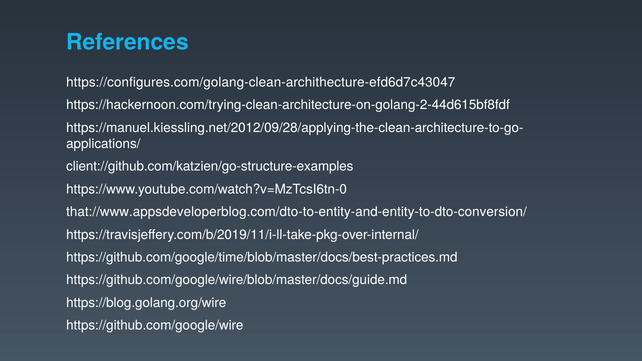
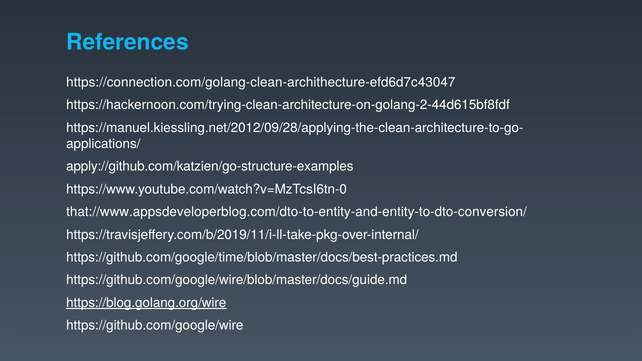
https://configures.com/golang-clean-archithecture-efd6d7c43047: https://configures.com/golang-clean-archithecture-efd6d7c43047 -> https://connection.com/golang-clean-archithecture-efd6d7c43047
client://github.com/katzien/go-structure-examples: client://github.com/katzien/go-structure-examples -> apply://github.com/katzien/go-structure-examples
https://blog.golang.org/wire underline: none -> present
